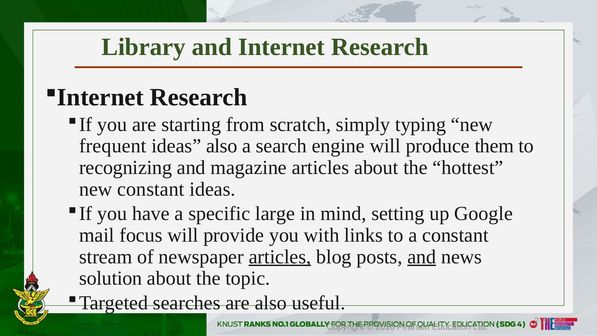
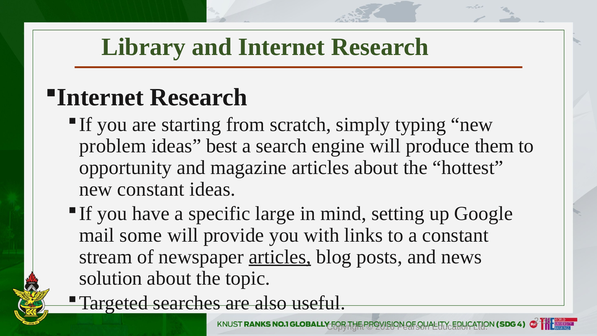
frequent: frequent -> problem
ideas also: also -> best
recognizing: recognizing -> opportunity
focus: focus -> some
and at (422, 257) underline: present -> none
